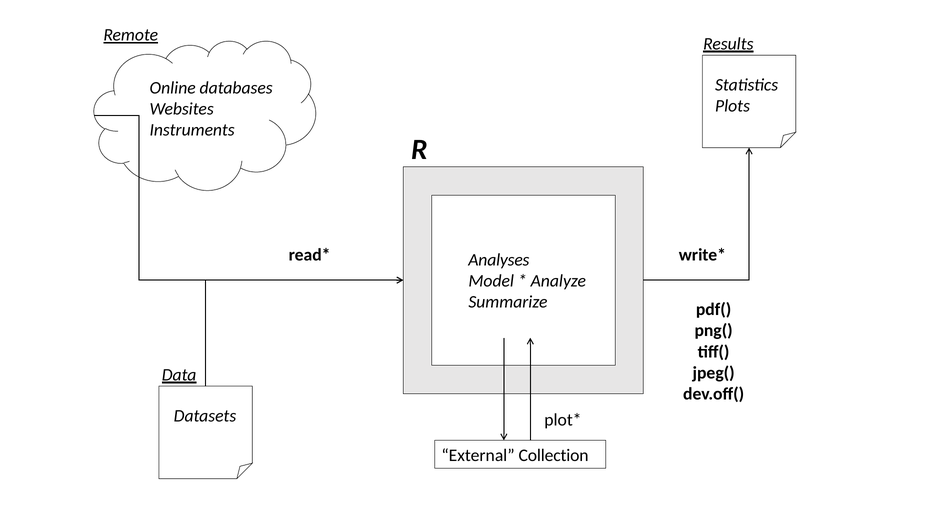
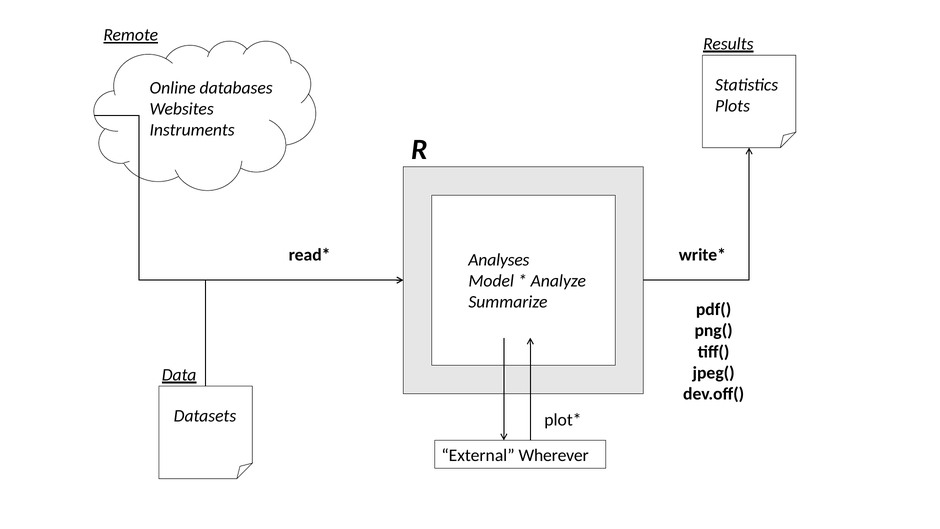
Collection: Collection -> Wherever
